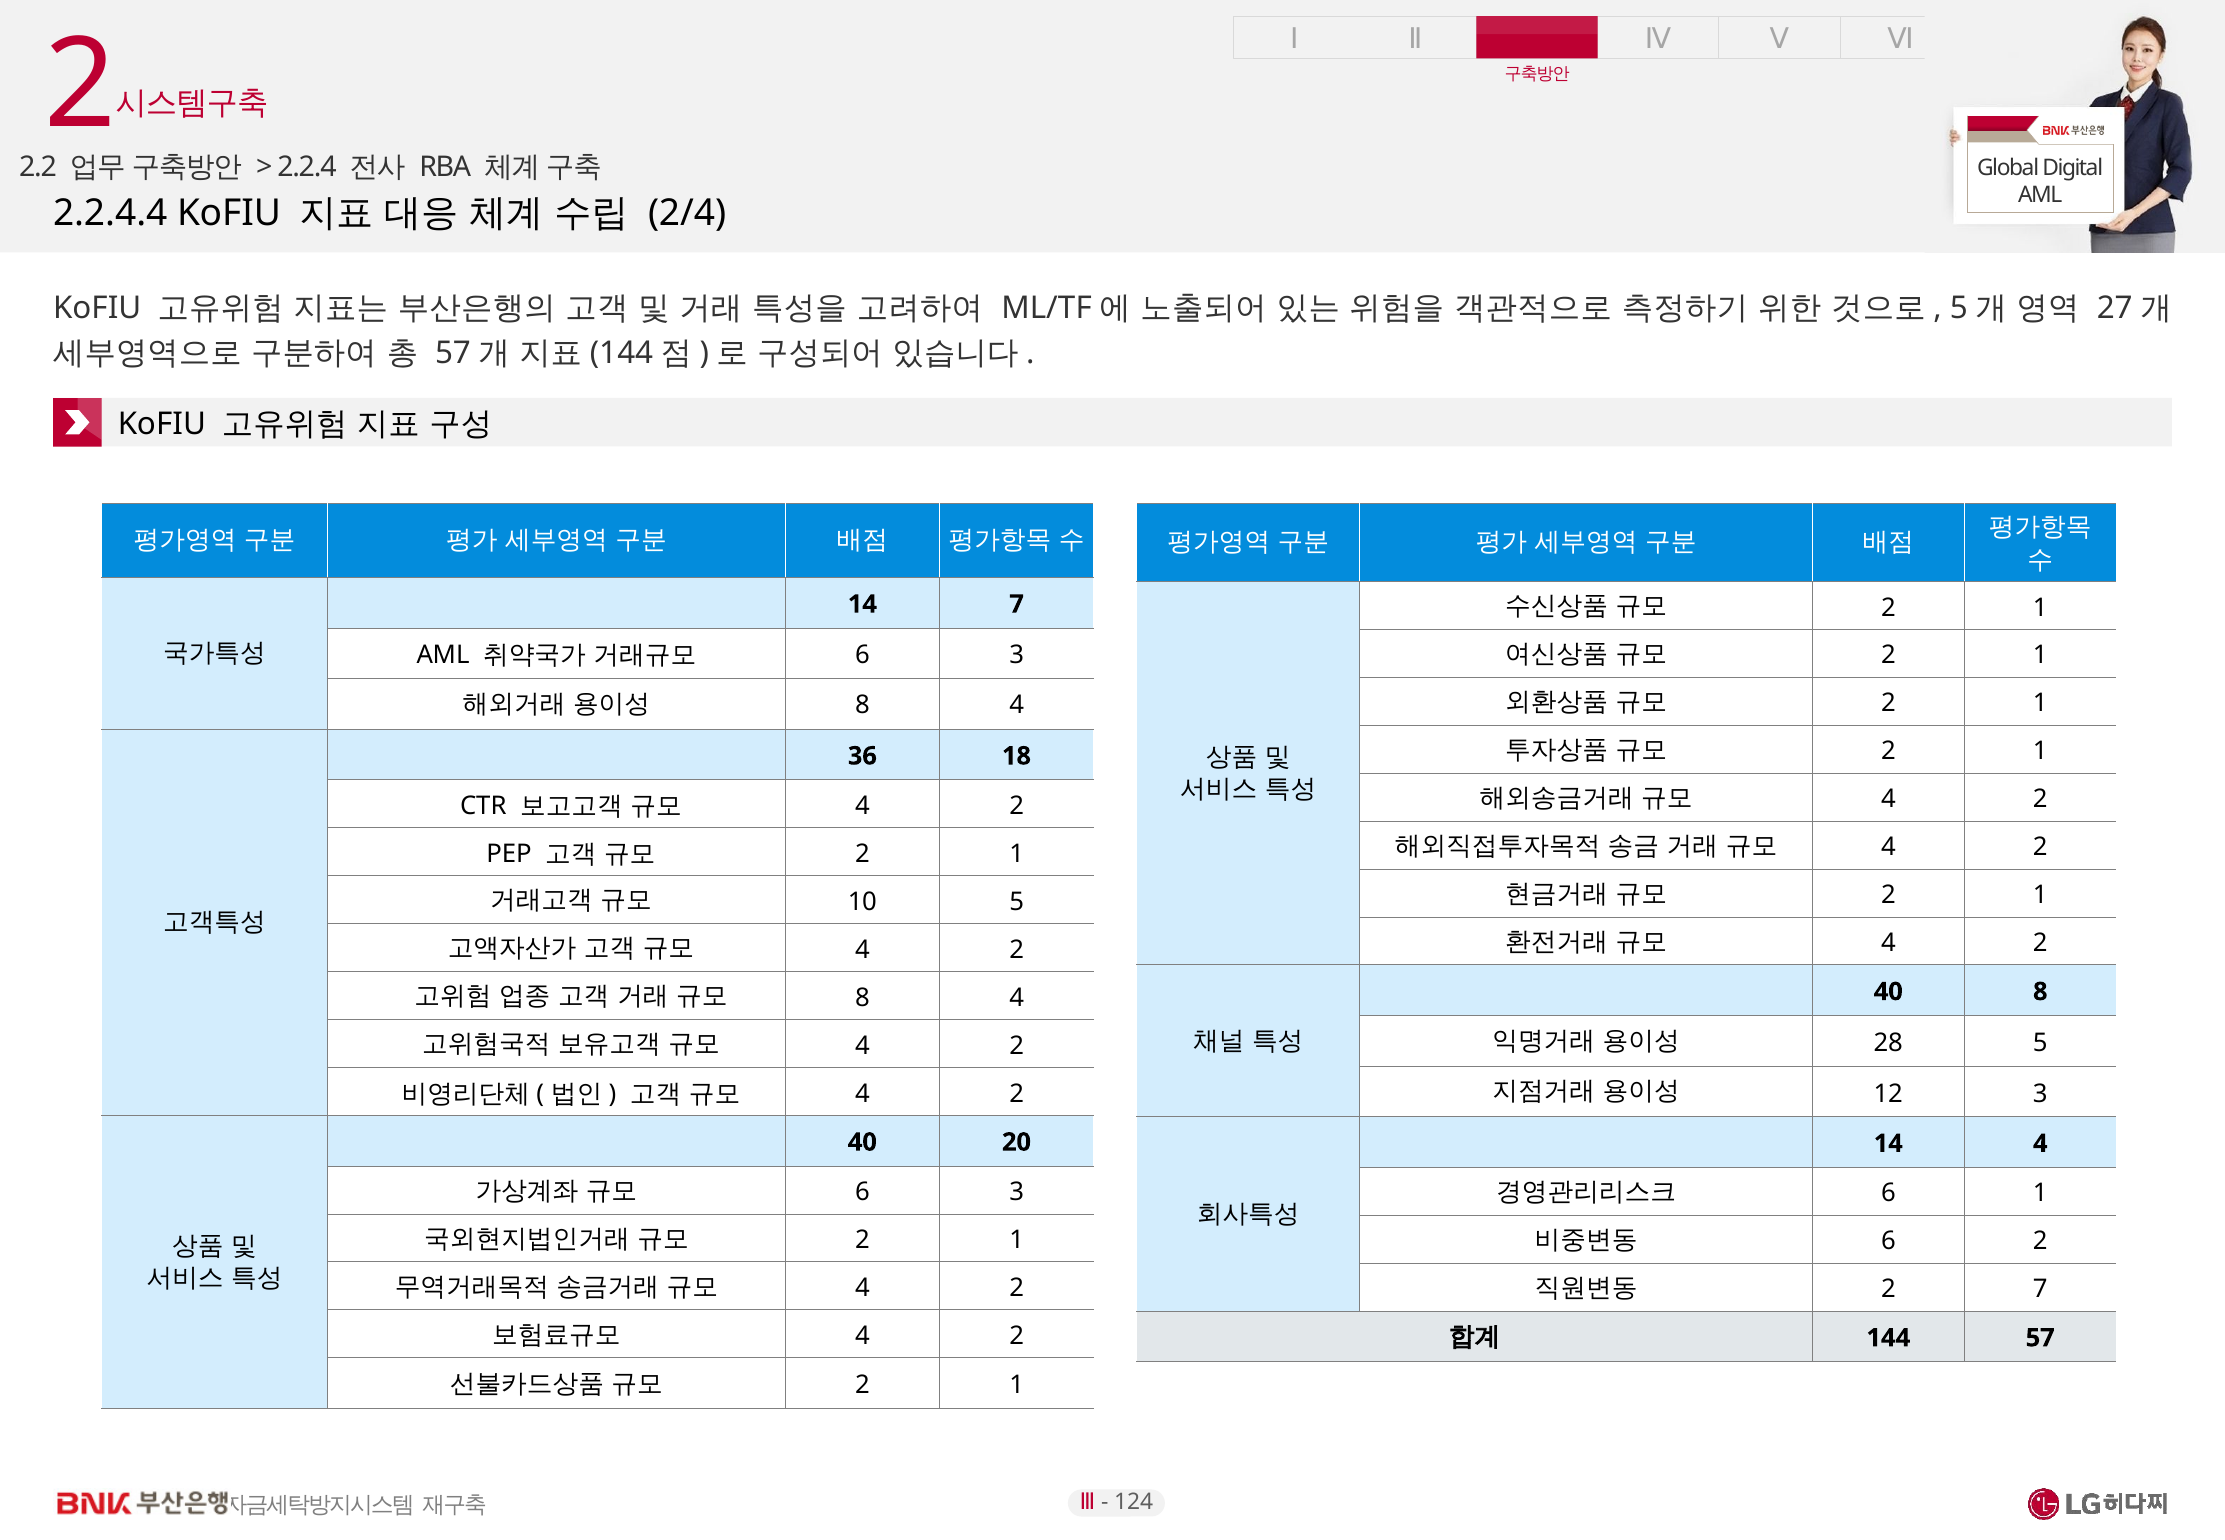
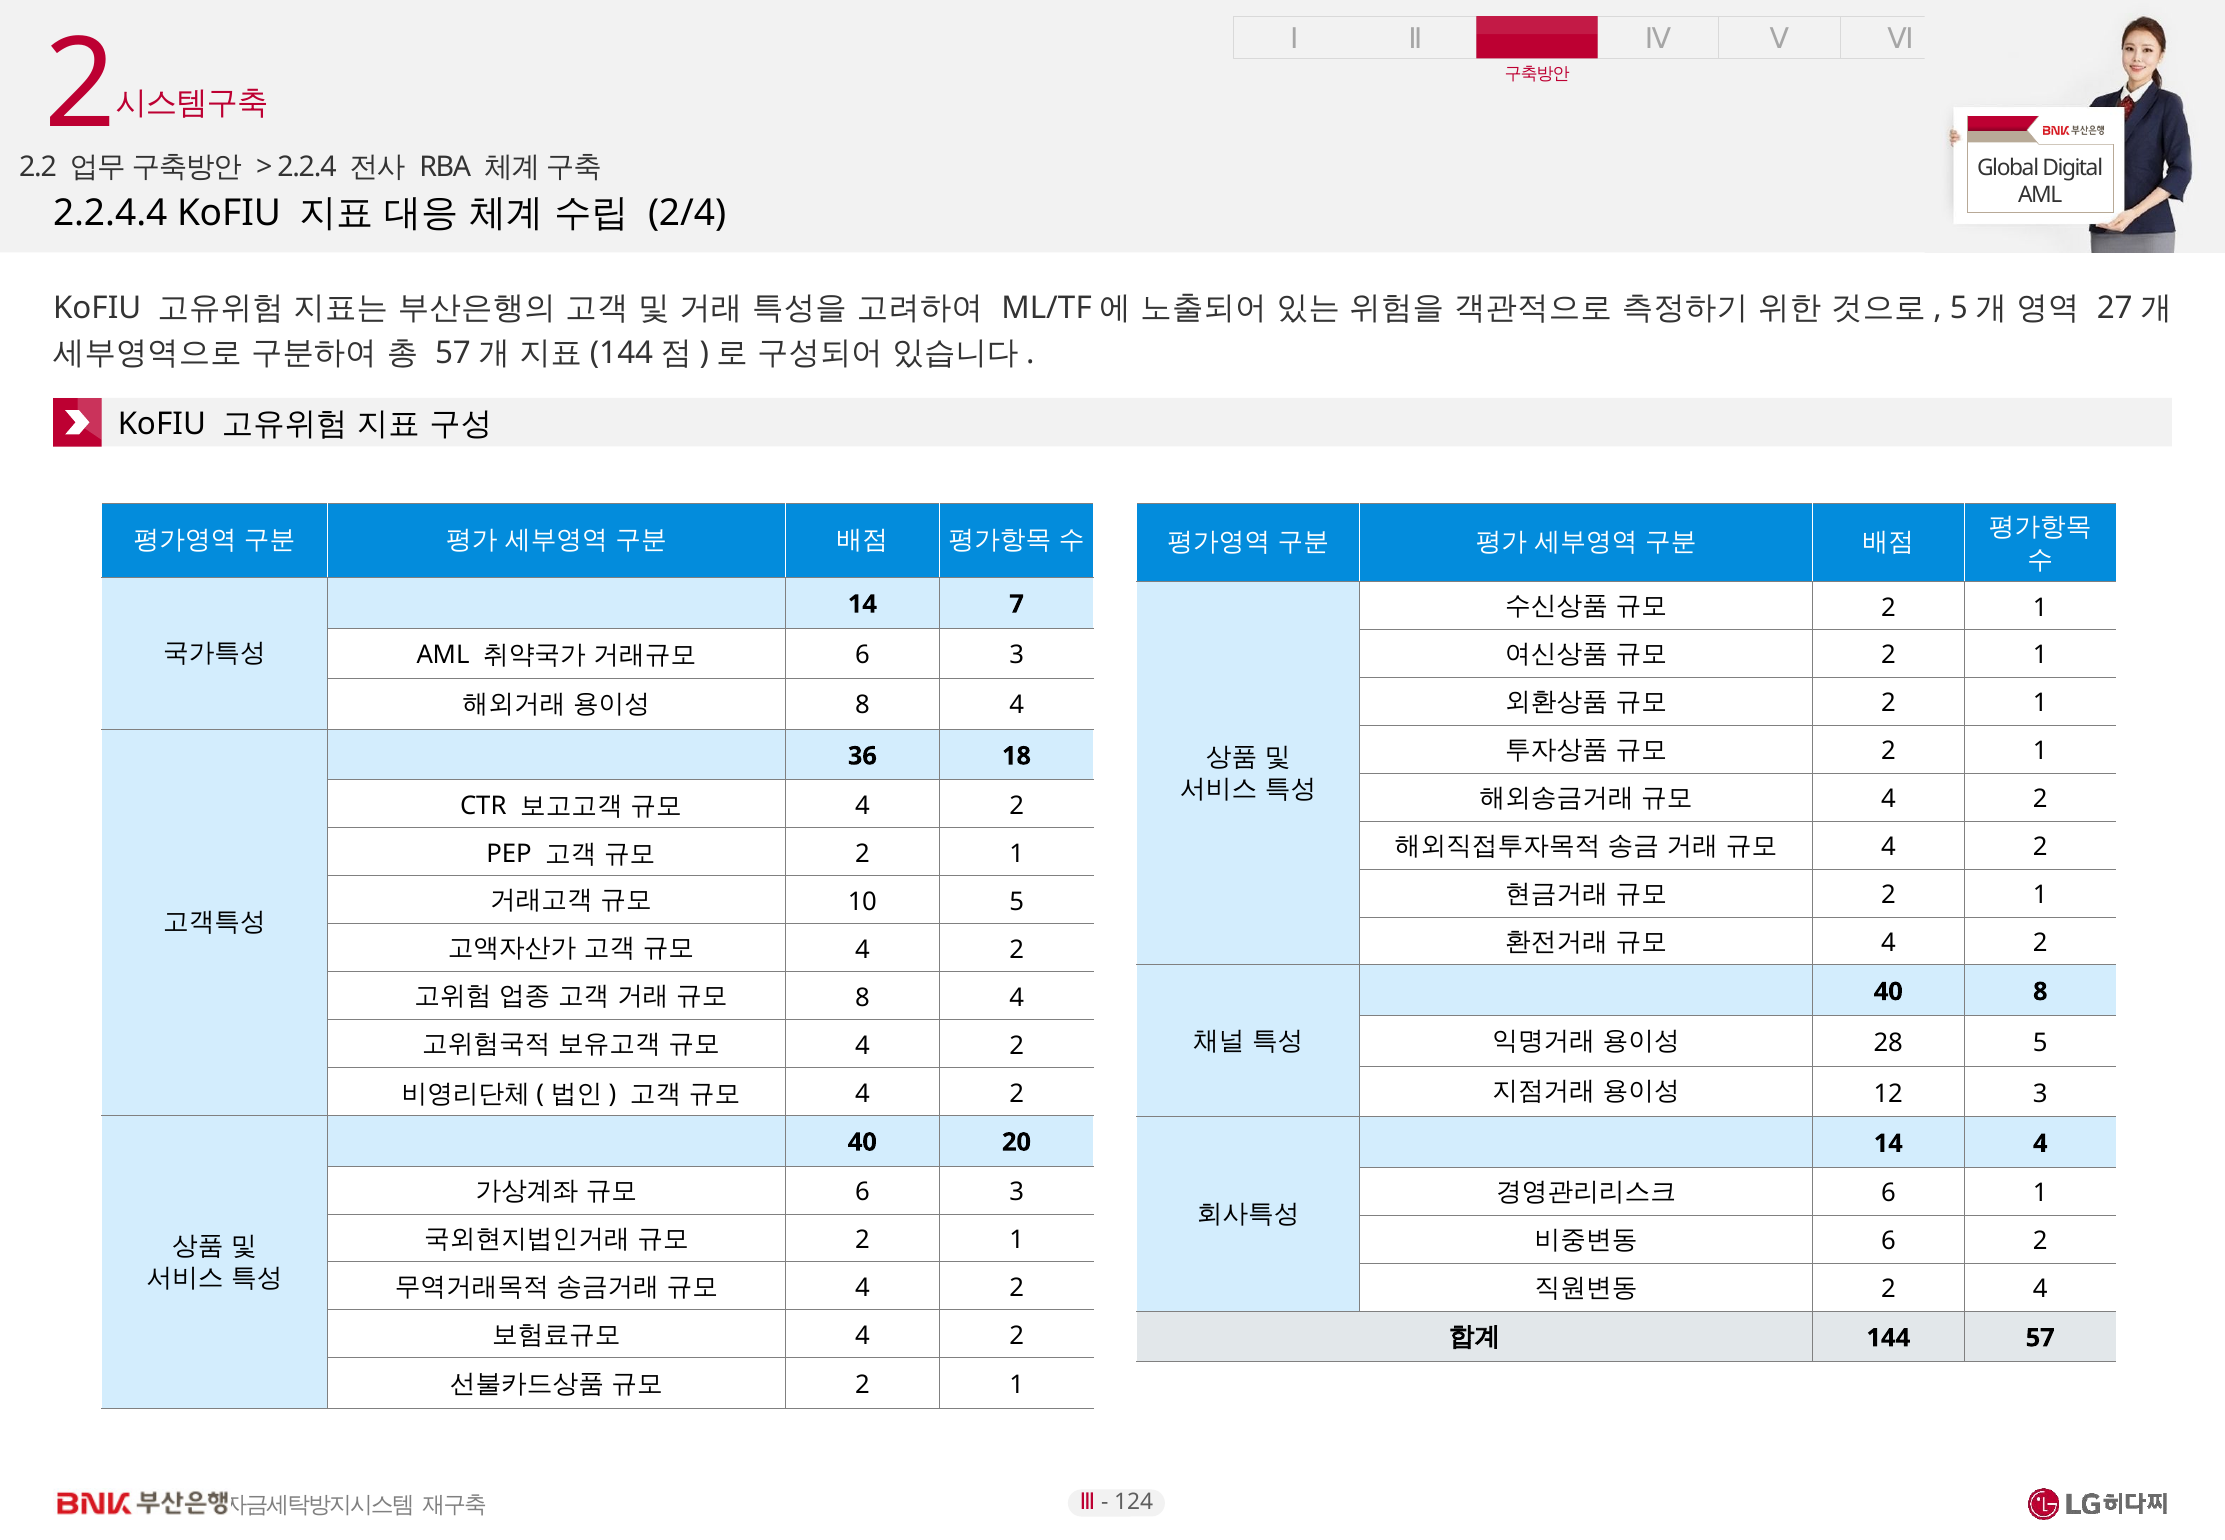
2 7: 7 -> 4
